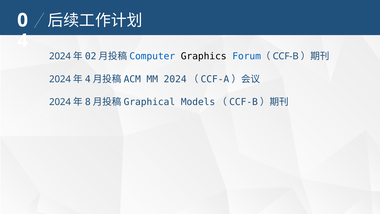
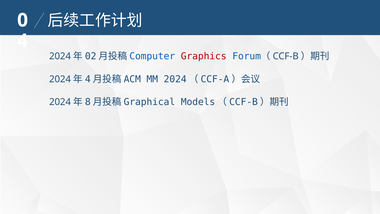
Graphics colour: black -> red
